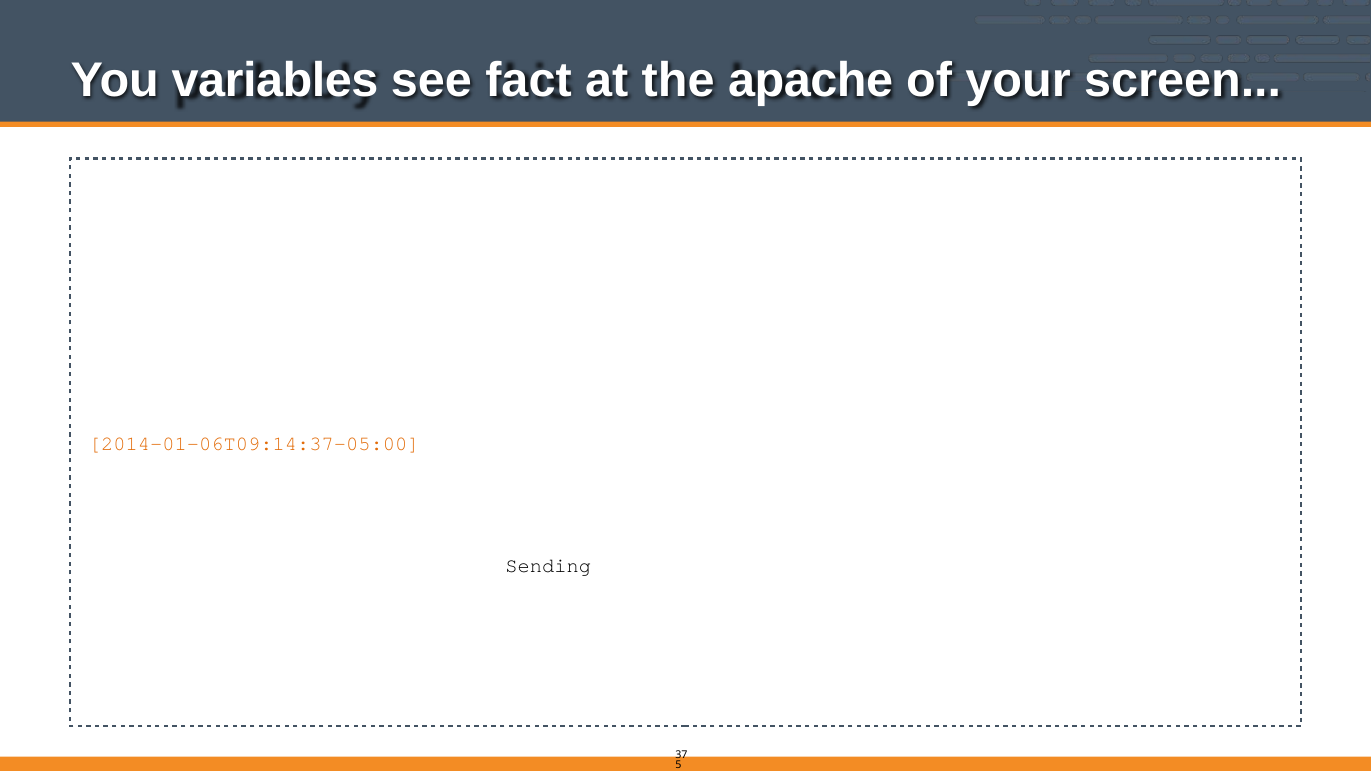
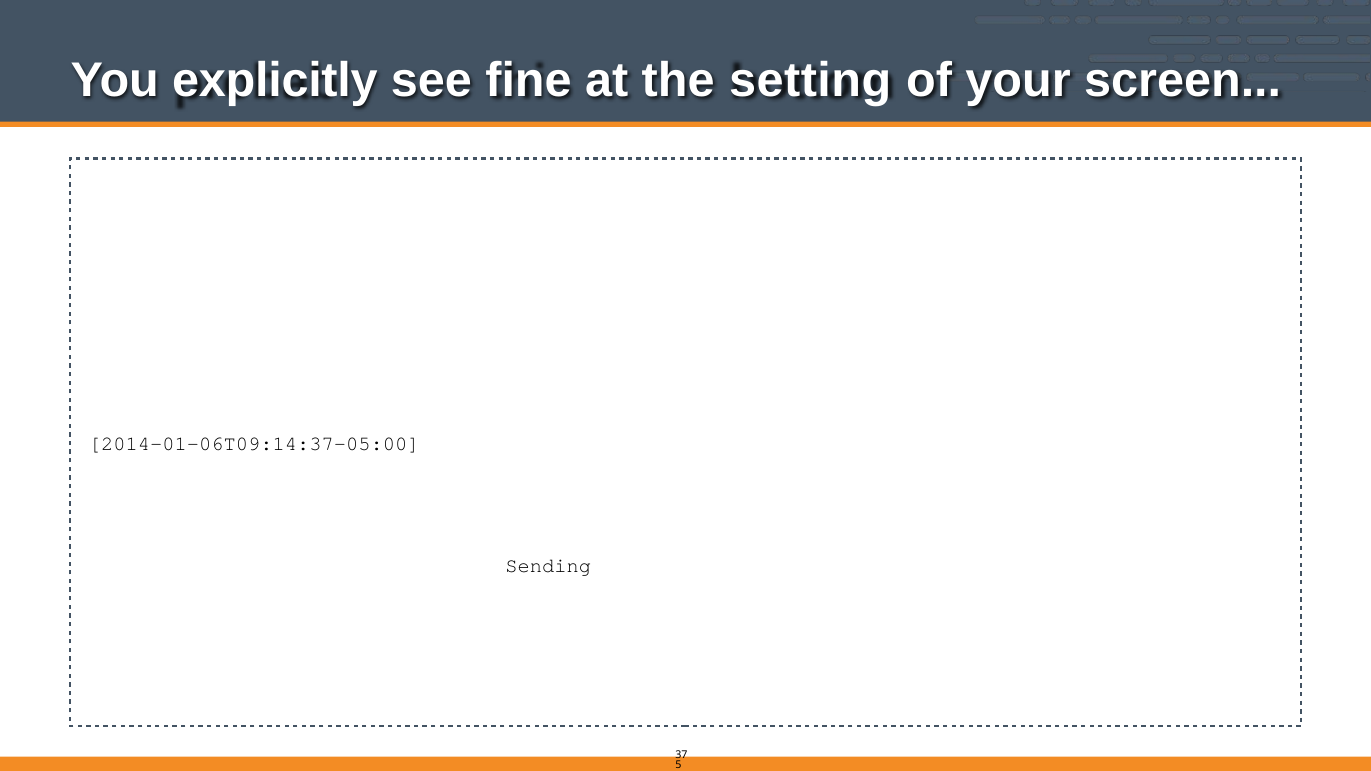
variables: variables -> explicitly
fact: fact -> fine
apache: apache -> setting
2014-01-06T09:14:37-05:00 at (254, 444) colour: orange -> black
